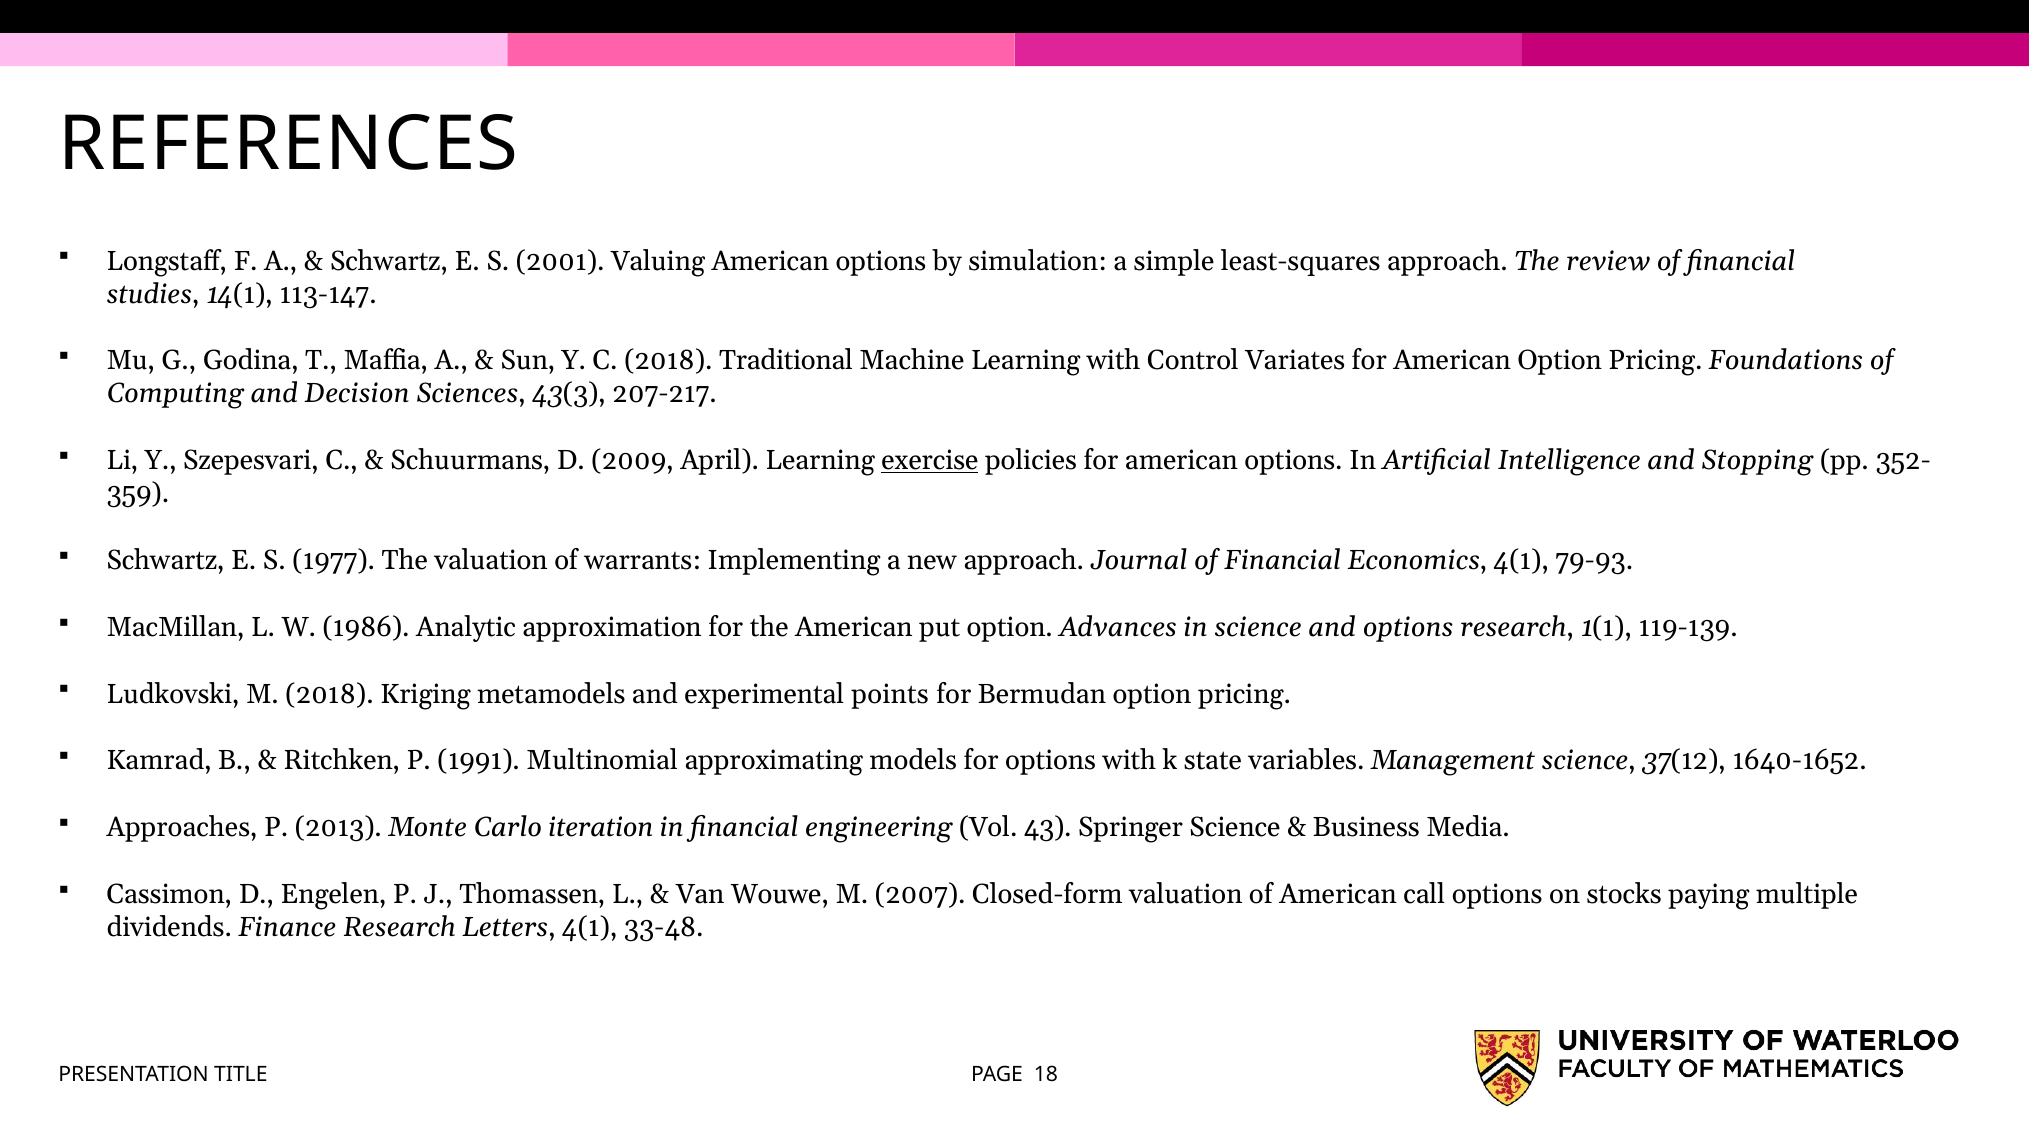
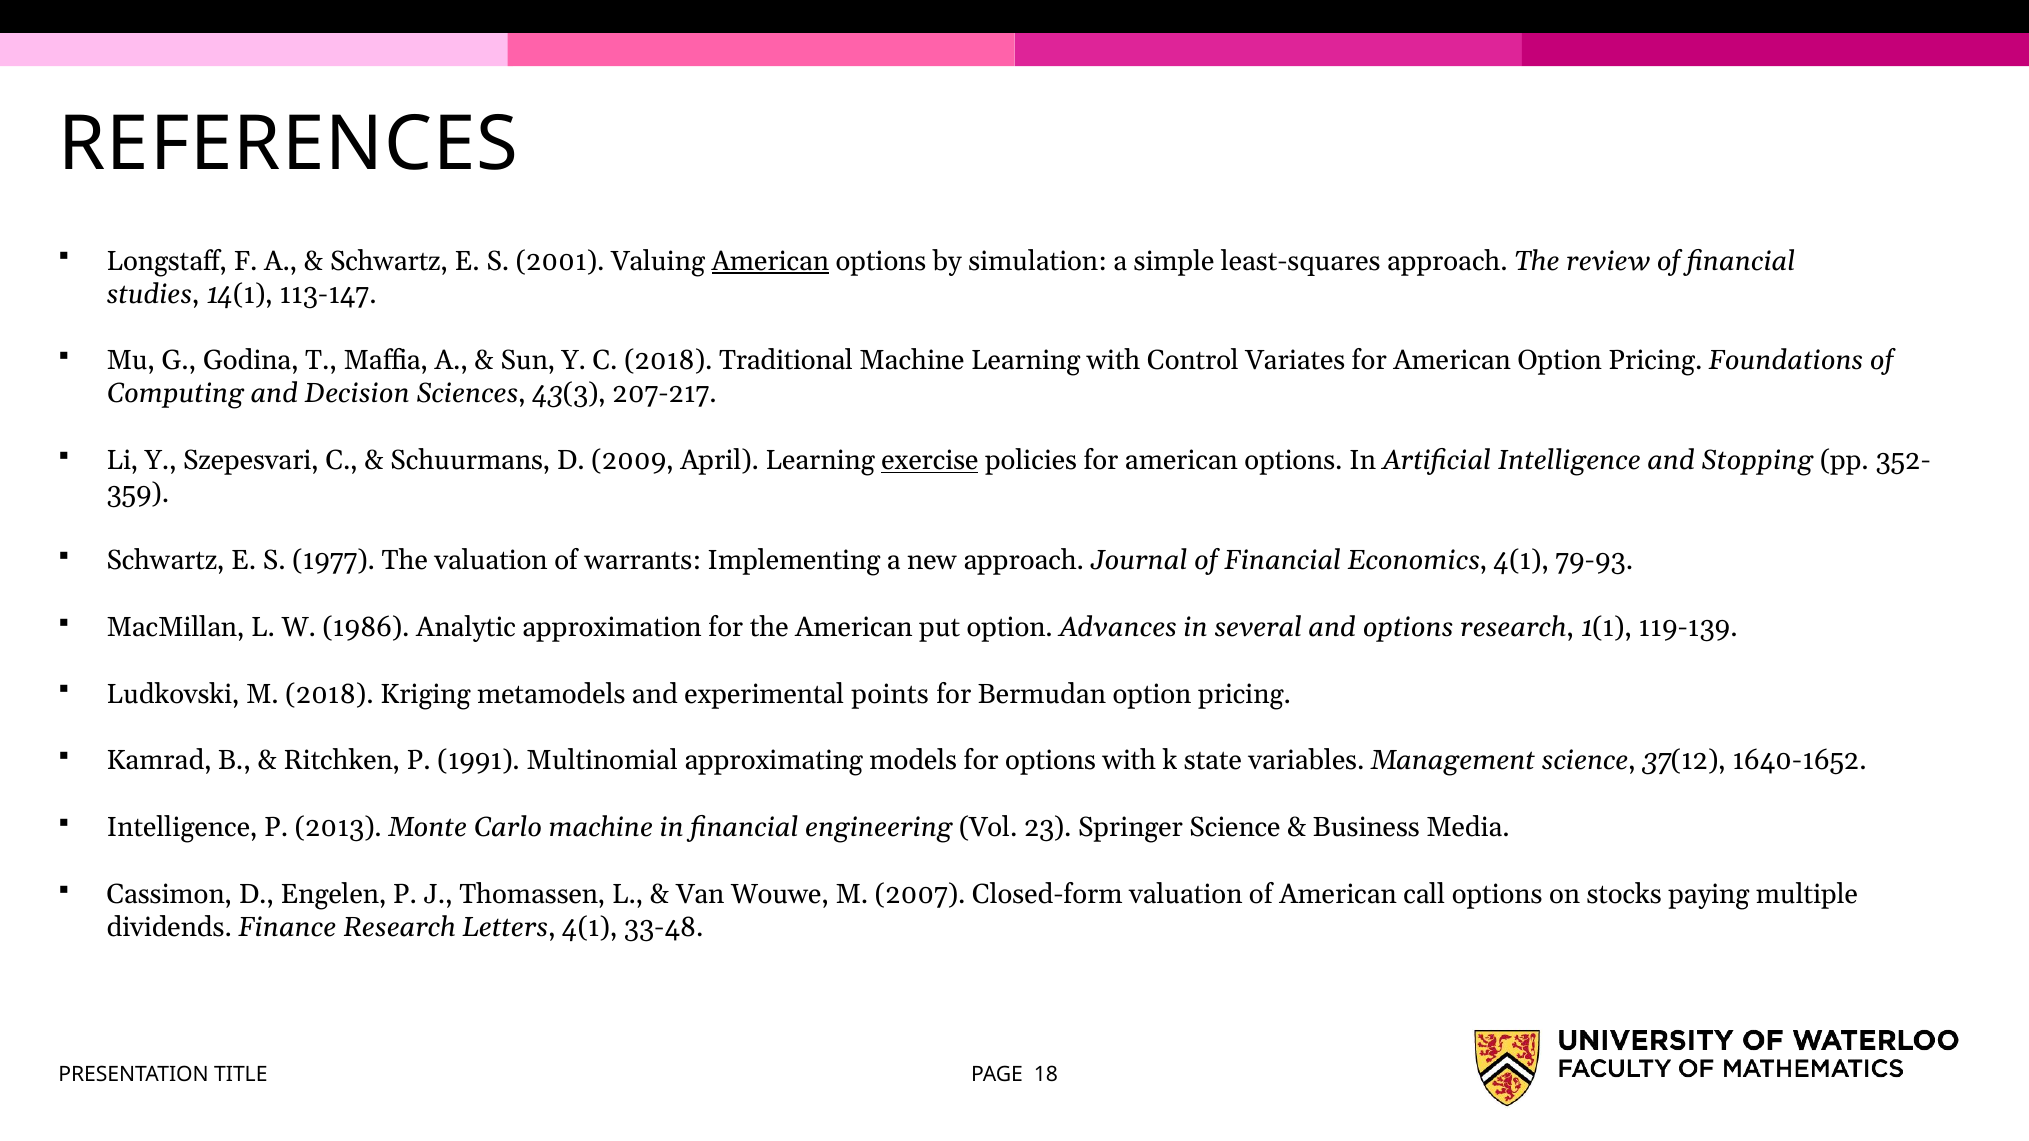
American at (770, 261) underline: none -> present
in science: science -> several
Approaches at (182, 828): Approaches -> Intelligence
Carlo iteration: iteration -> machine
43: 43 -> 23
